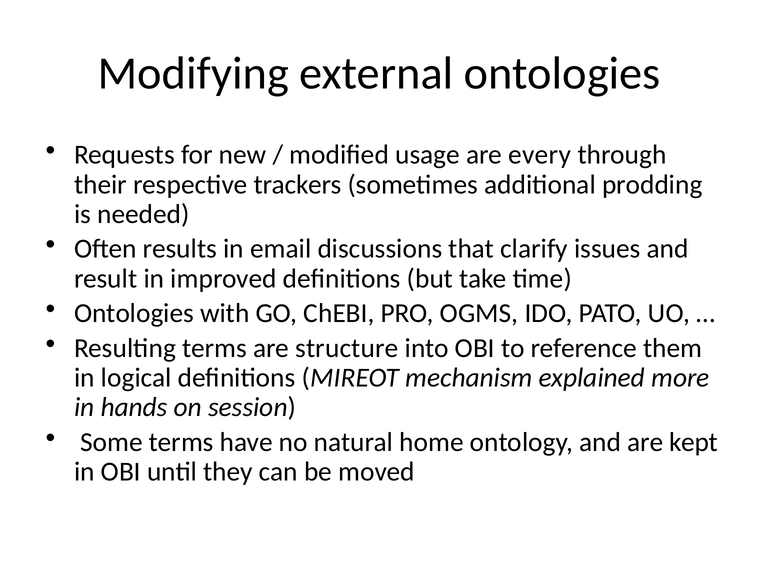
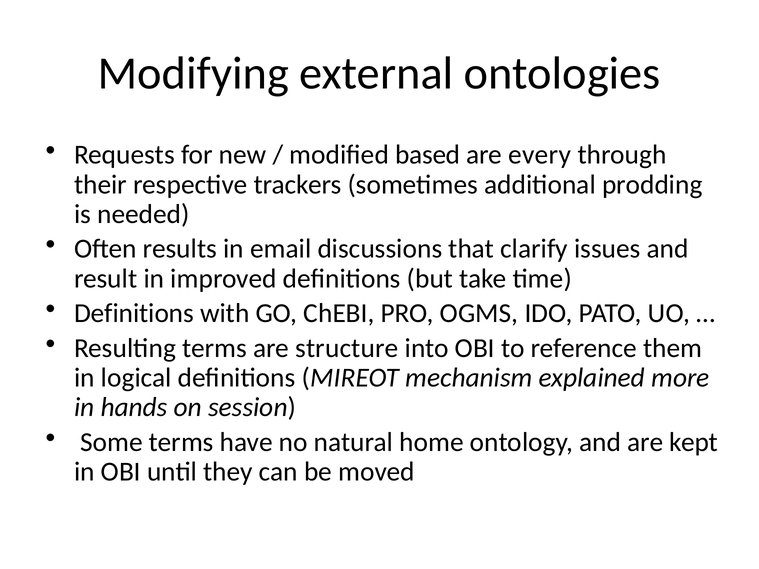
usage: usage -> based
Ontologies at (134, 314): Ontologies -> Definitions
